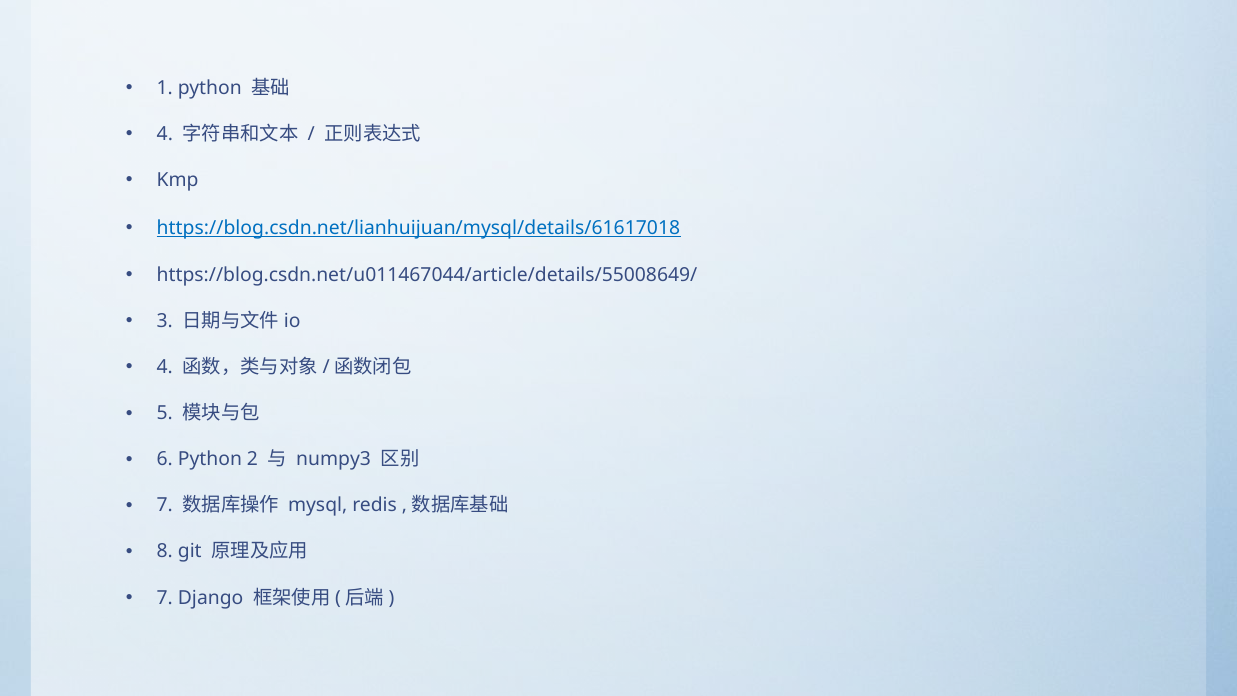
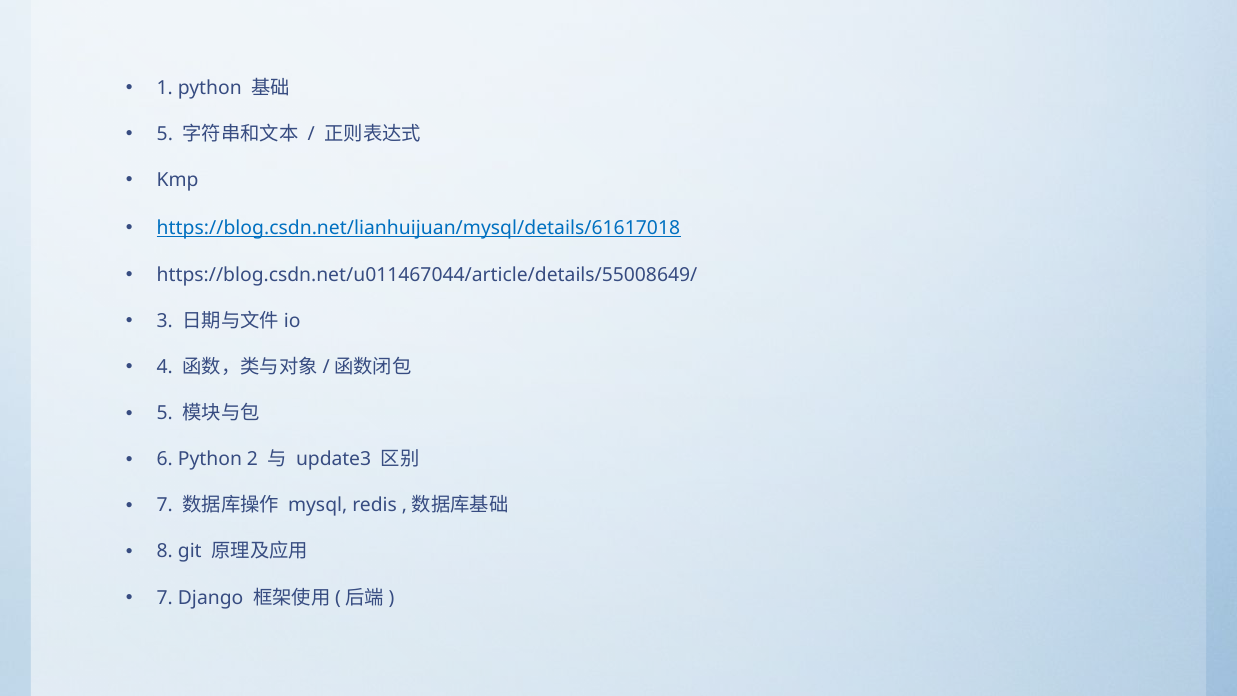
4 at (165, 134): 4 -> 5
numpy3: numpy3 -> update3
